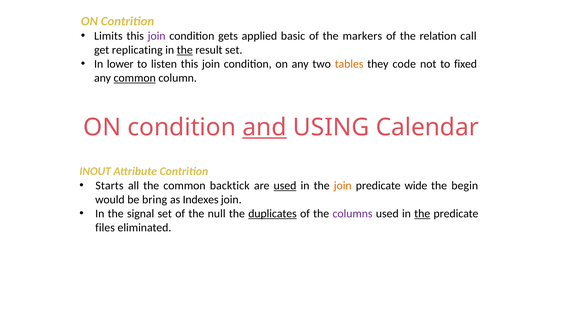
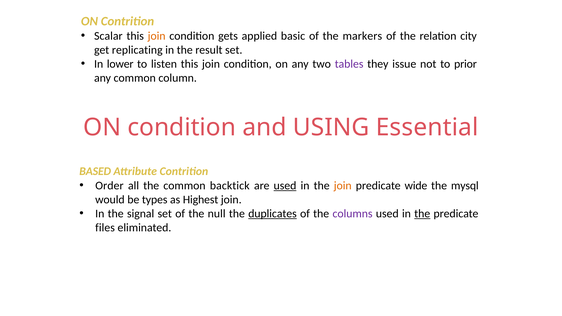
Limits: Limits -> Scalar
join at (157, 36) colour: purple -> orange
call: call -> city
the at (185, 50) underline: present -> none
tables colour: orange -> purple
code: code -> issue
fixed: fixed -> prior
common at (135, 78) underline: present -> none
and underline: present -> none
Calendar: Calendar -> Essential
INOUT: INOUT -> BASED
Starts: Starts -> Order
begin: begin -> mysql
bring: bring -> types
Indexes: Indexes -> Highest
